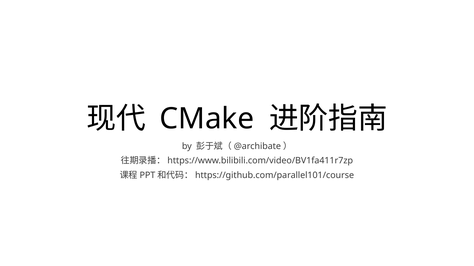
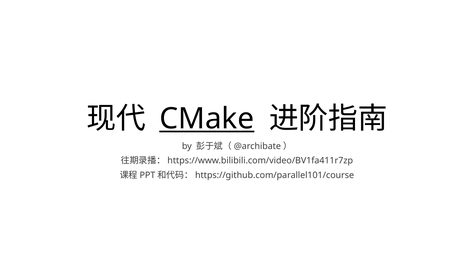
CMake underline: none -> present
